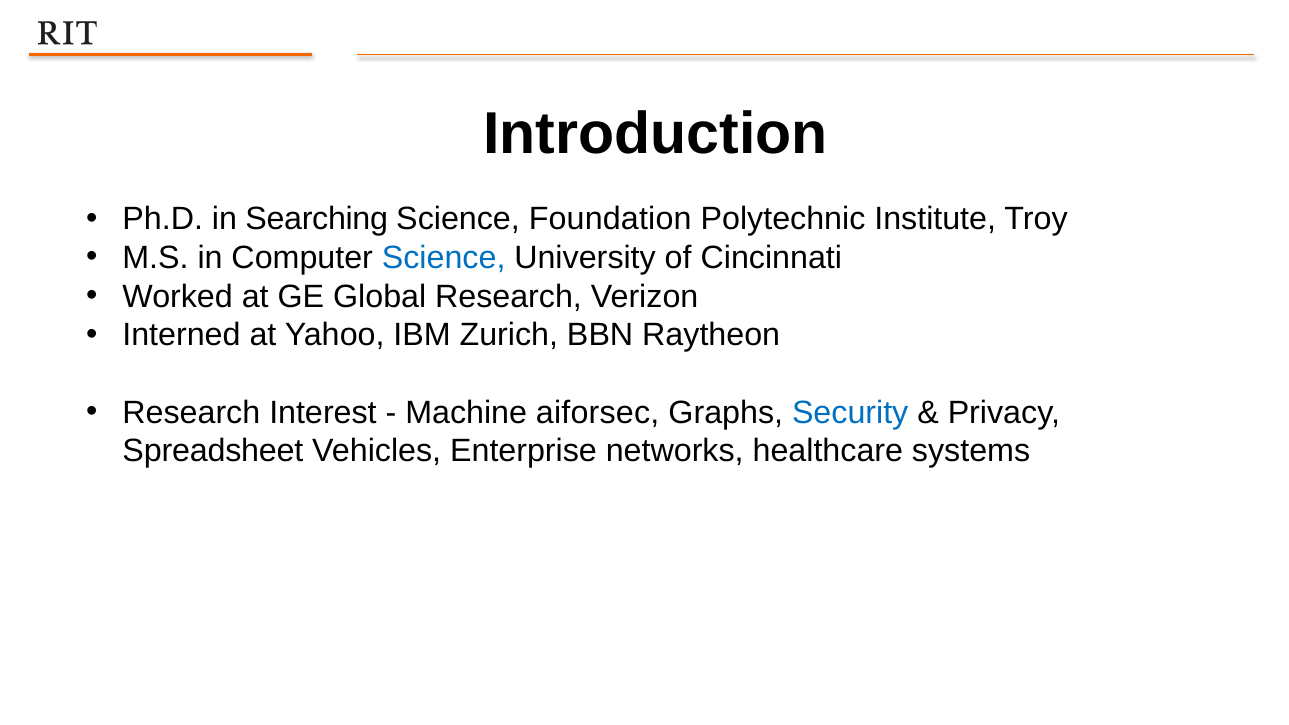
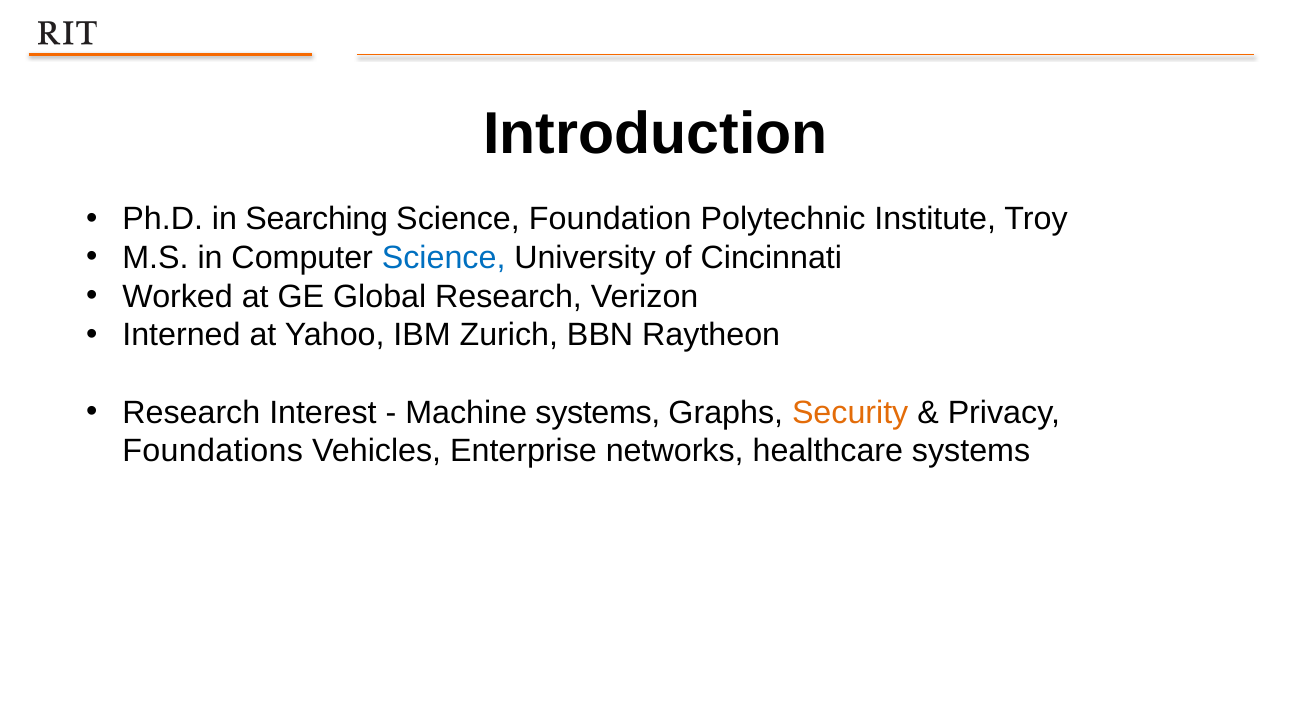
Machine aiforsec: aiforsec -> systems
Security colour: blue -> orange
Spreadsheet: Spreadsheet -> Foundations
